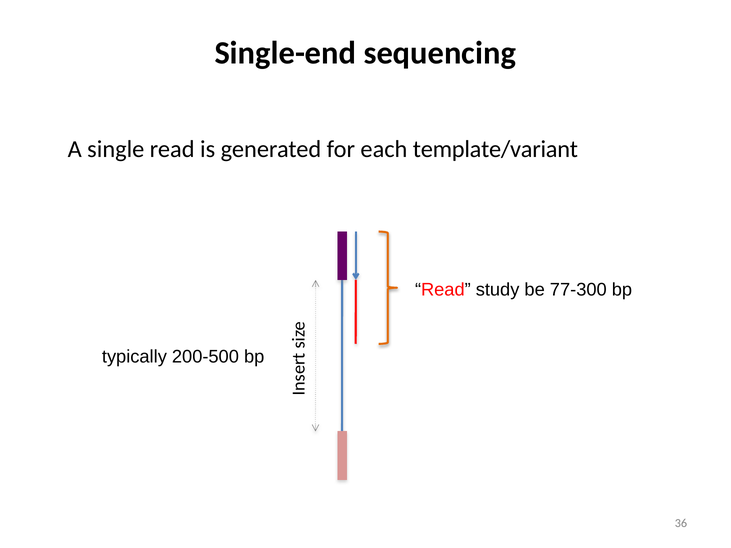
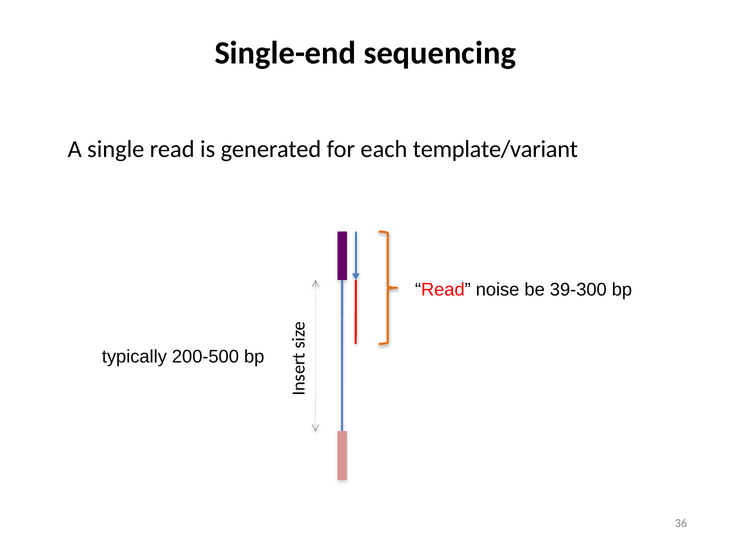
study: study -> noise
77-300: 77-300 -> 39-300
